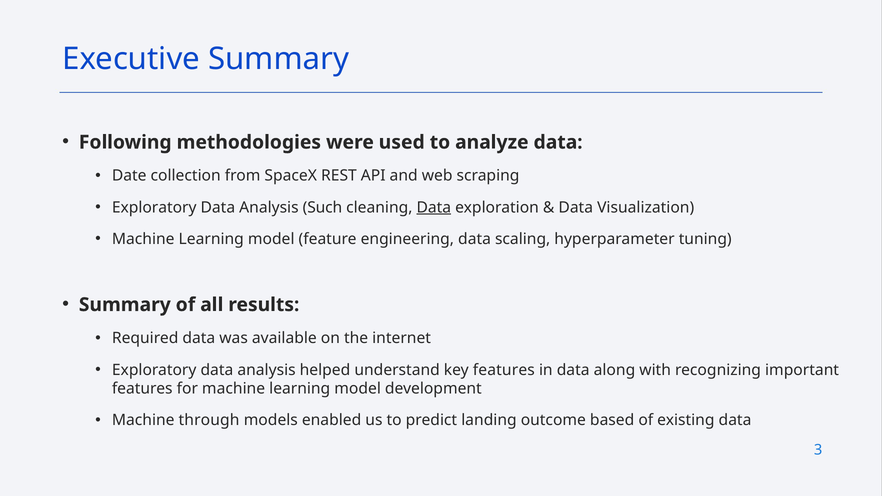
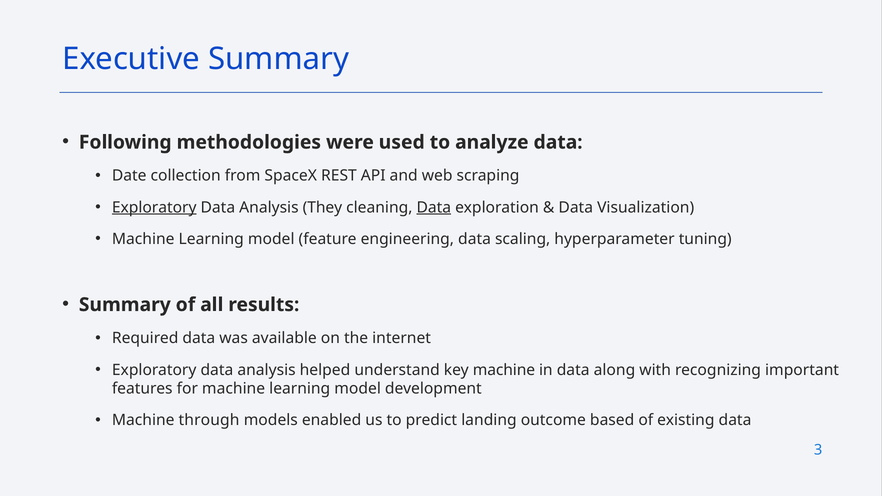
Exploratory at (154, 207) underline: none -> present
Such: Such -> They
key features: features -> machine
